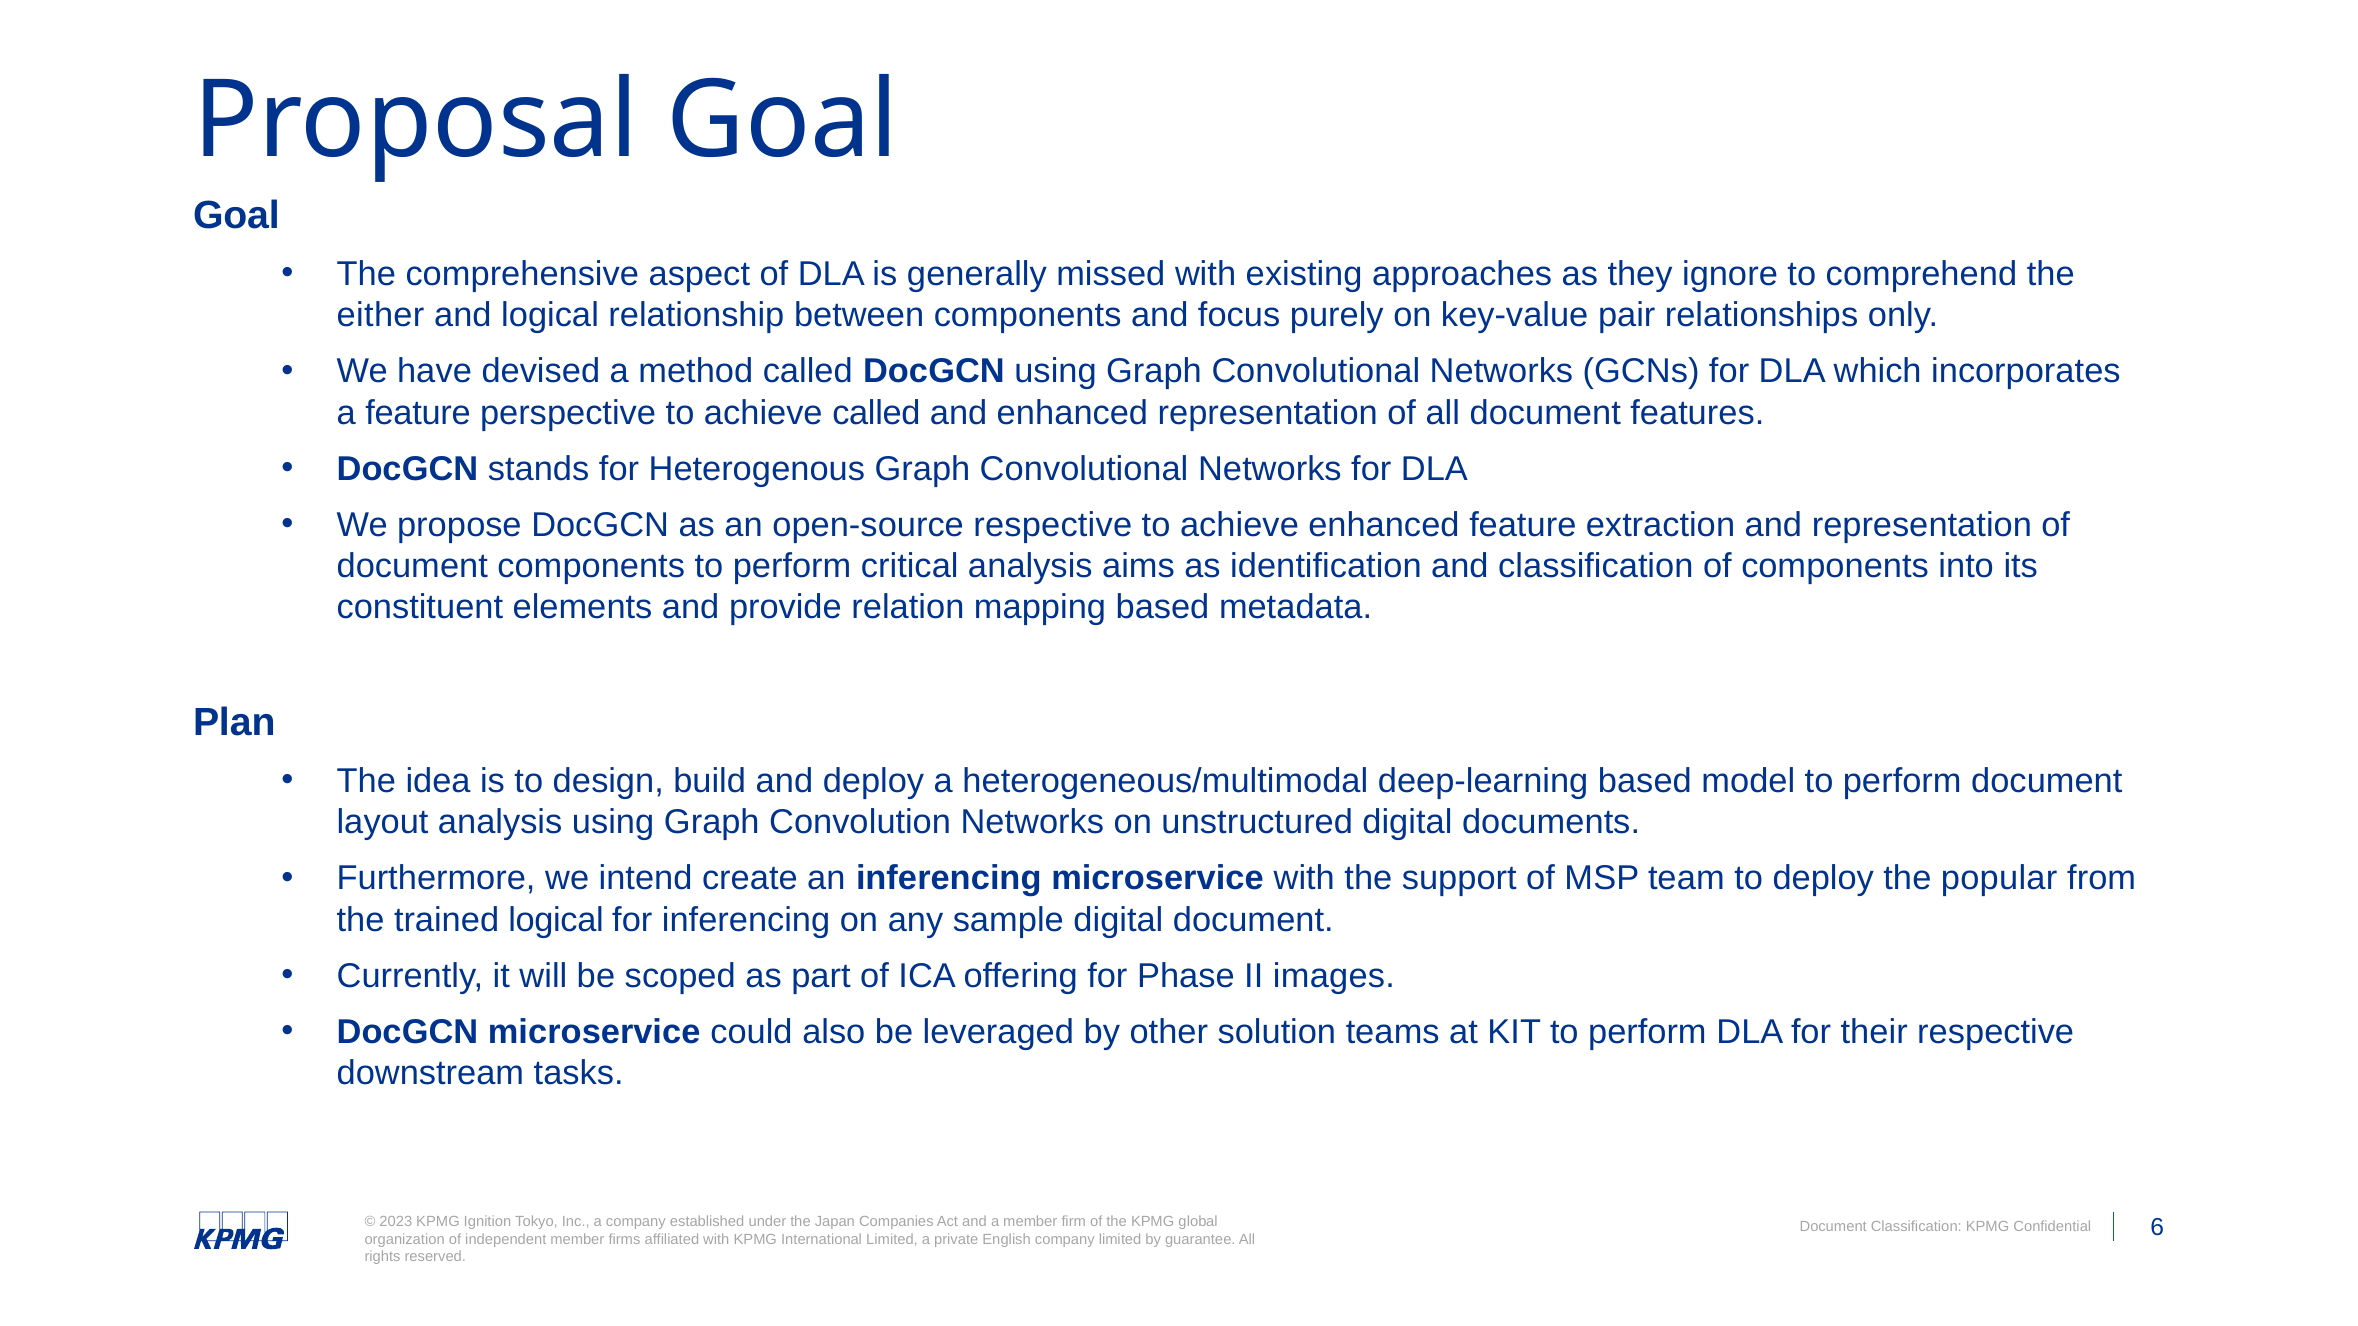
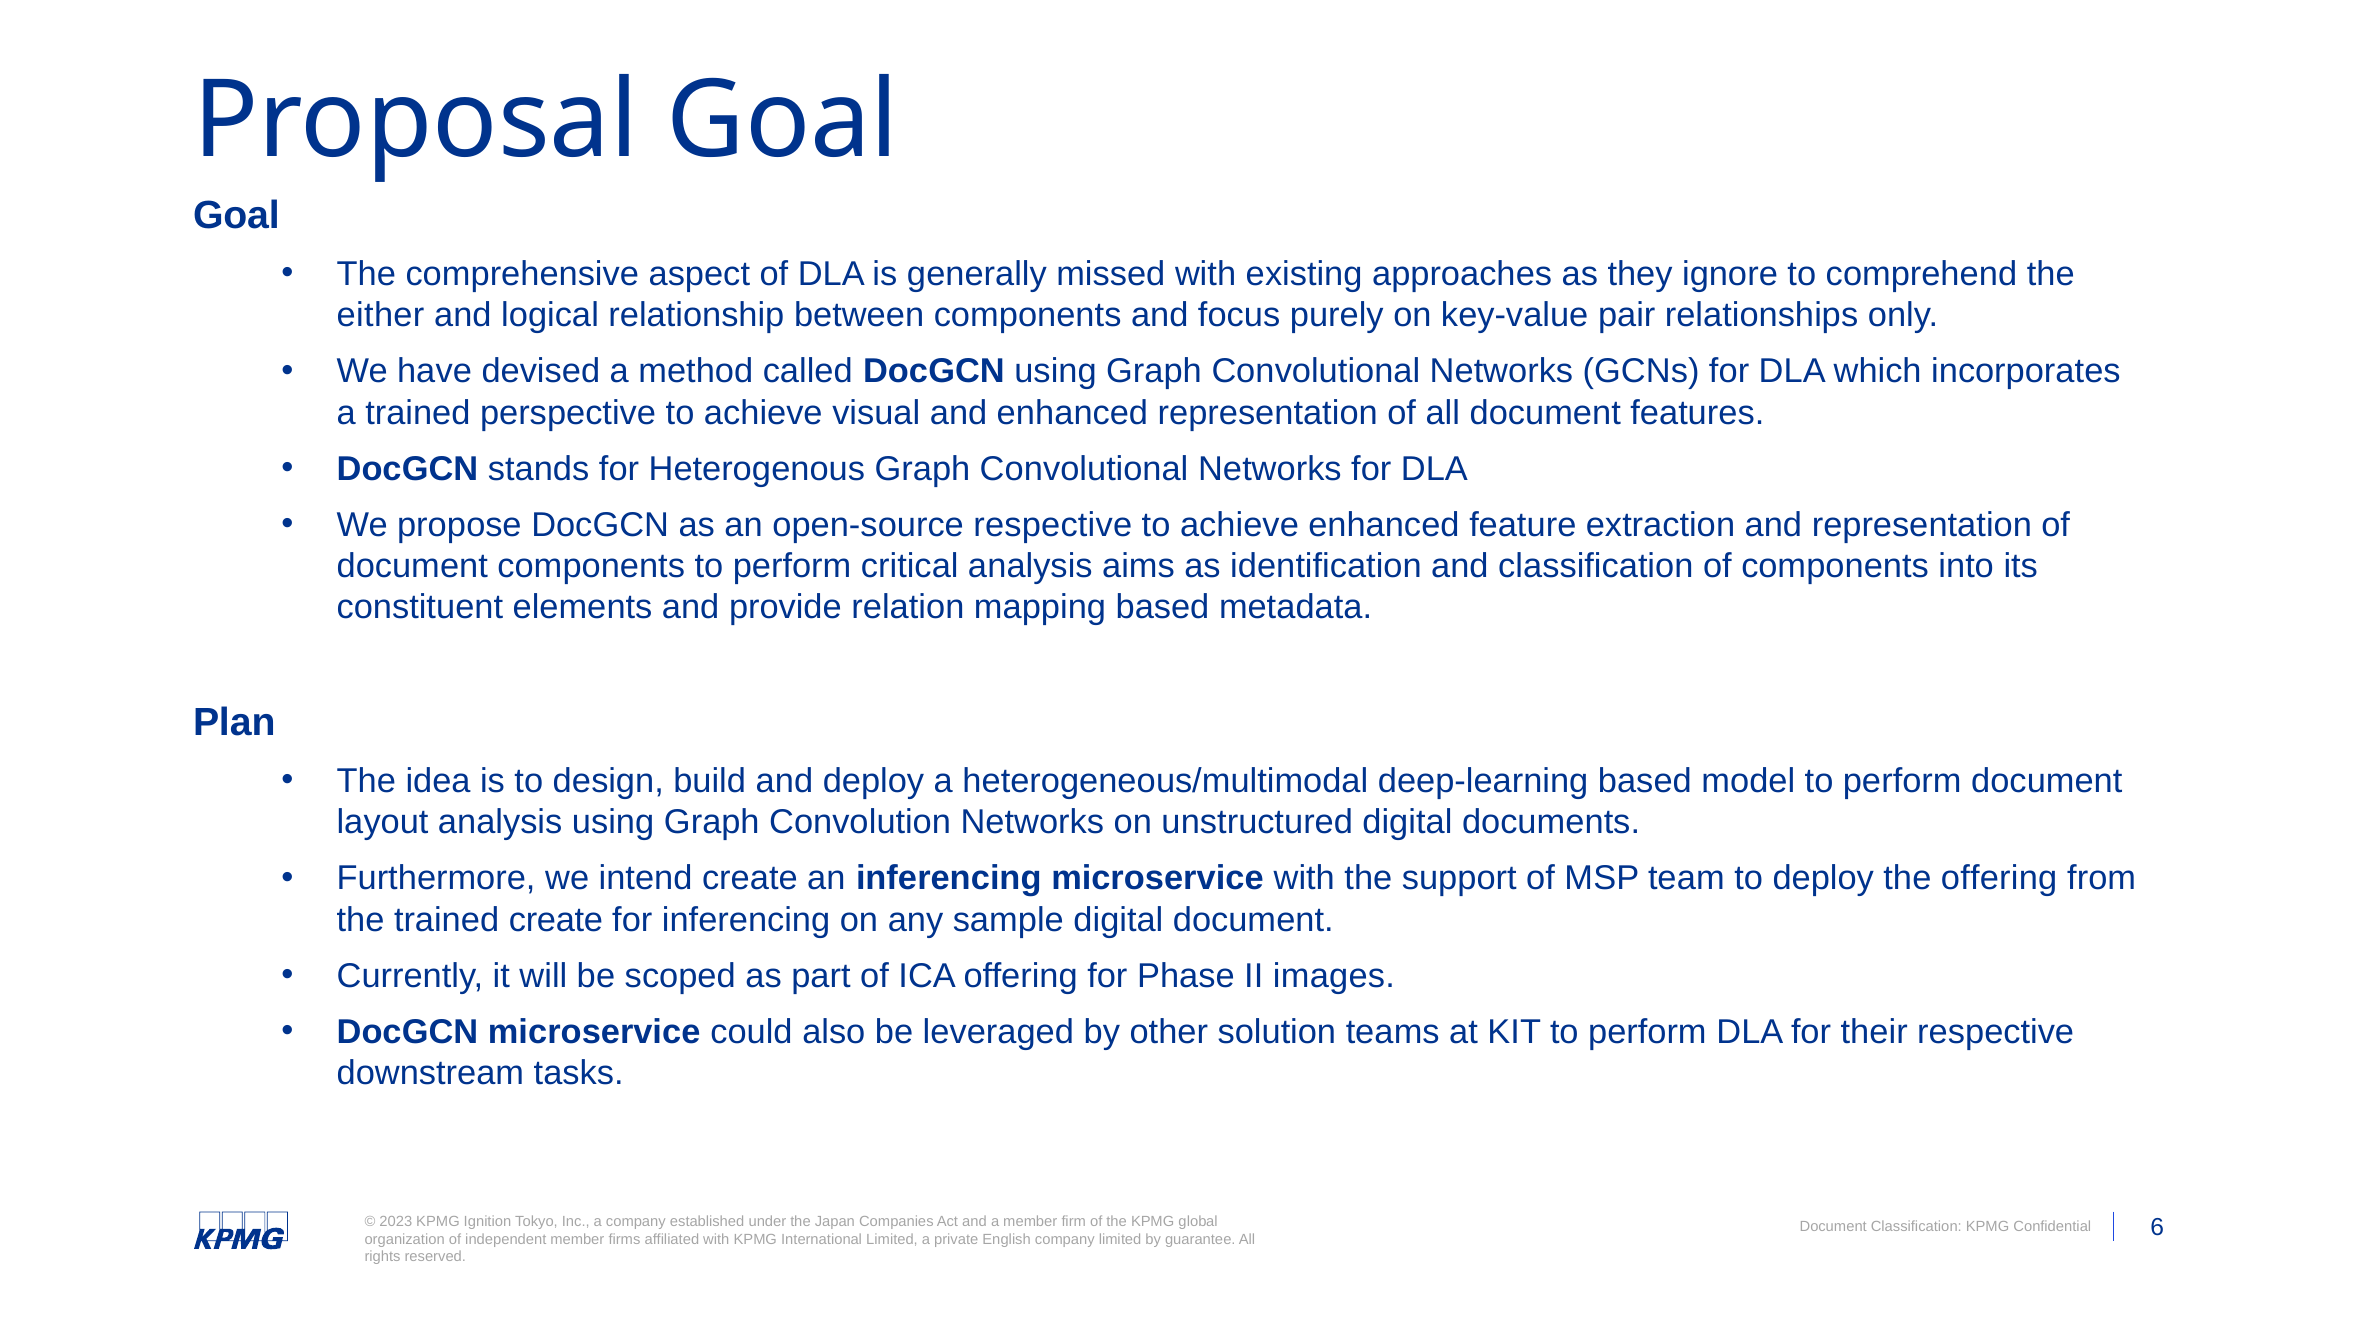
a feature: feature -> trained
achieve called: called -> visual
the popular: popular -> offering
trained logical: logical -> create
